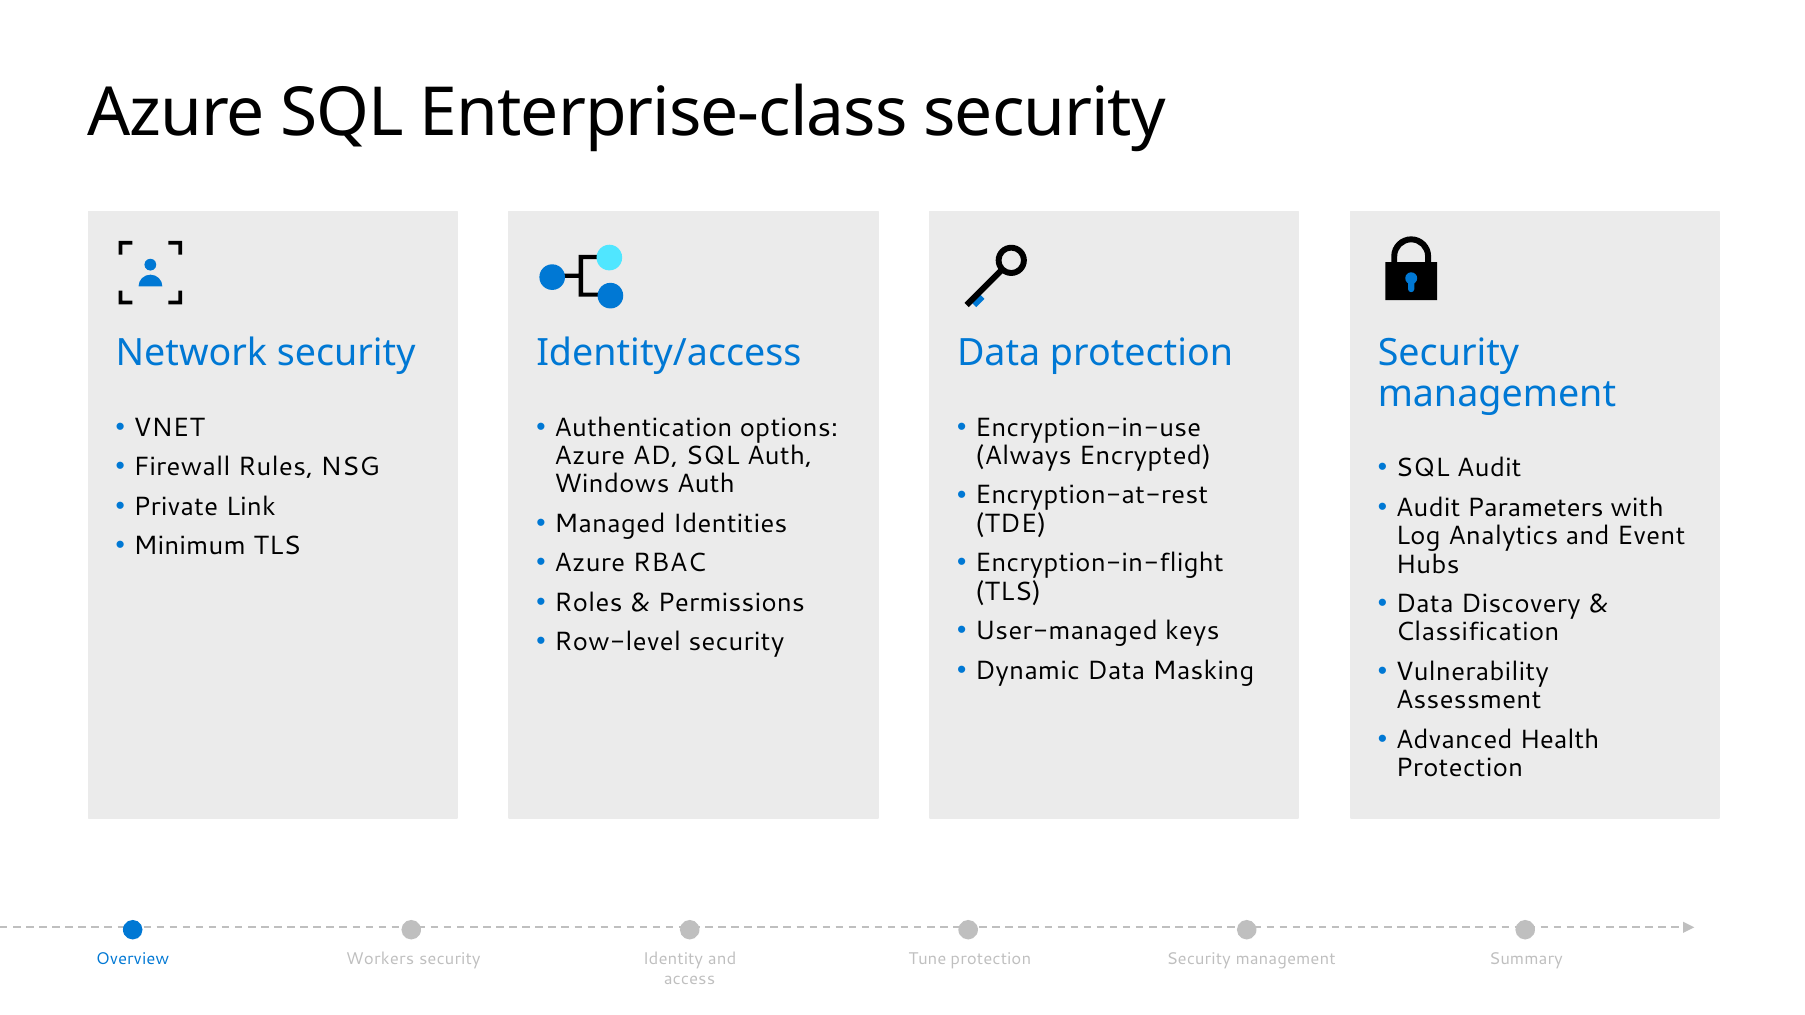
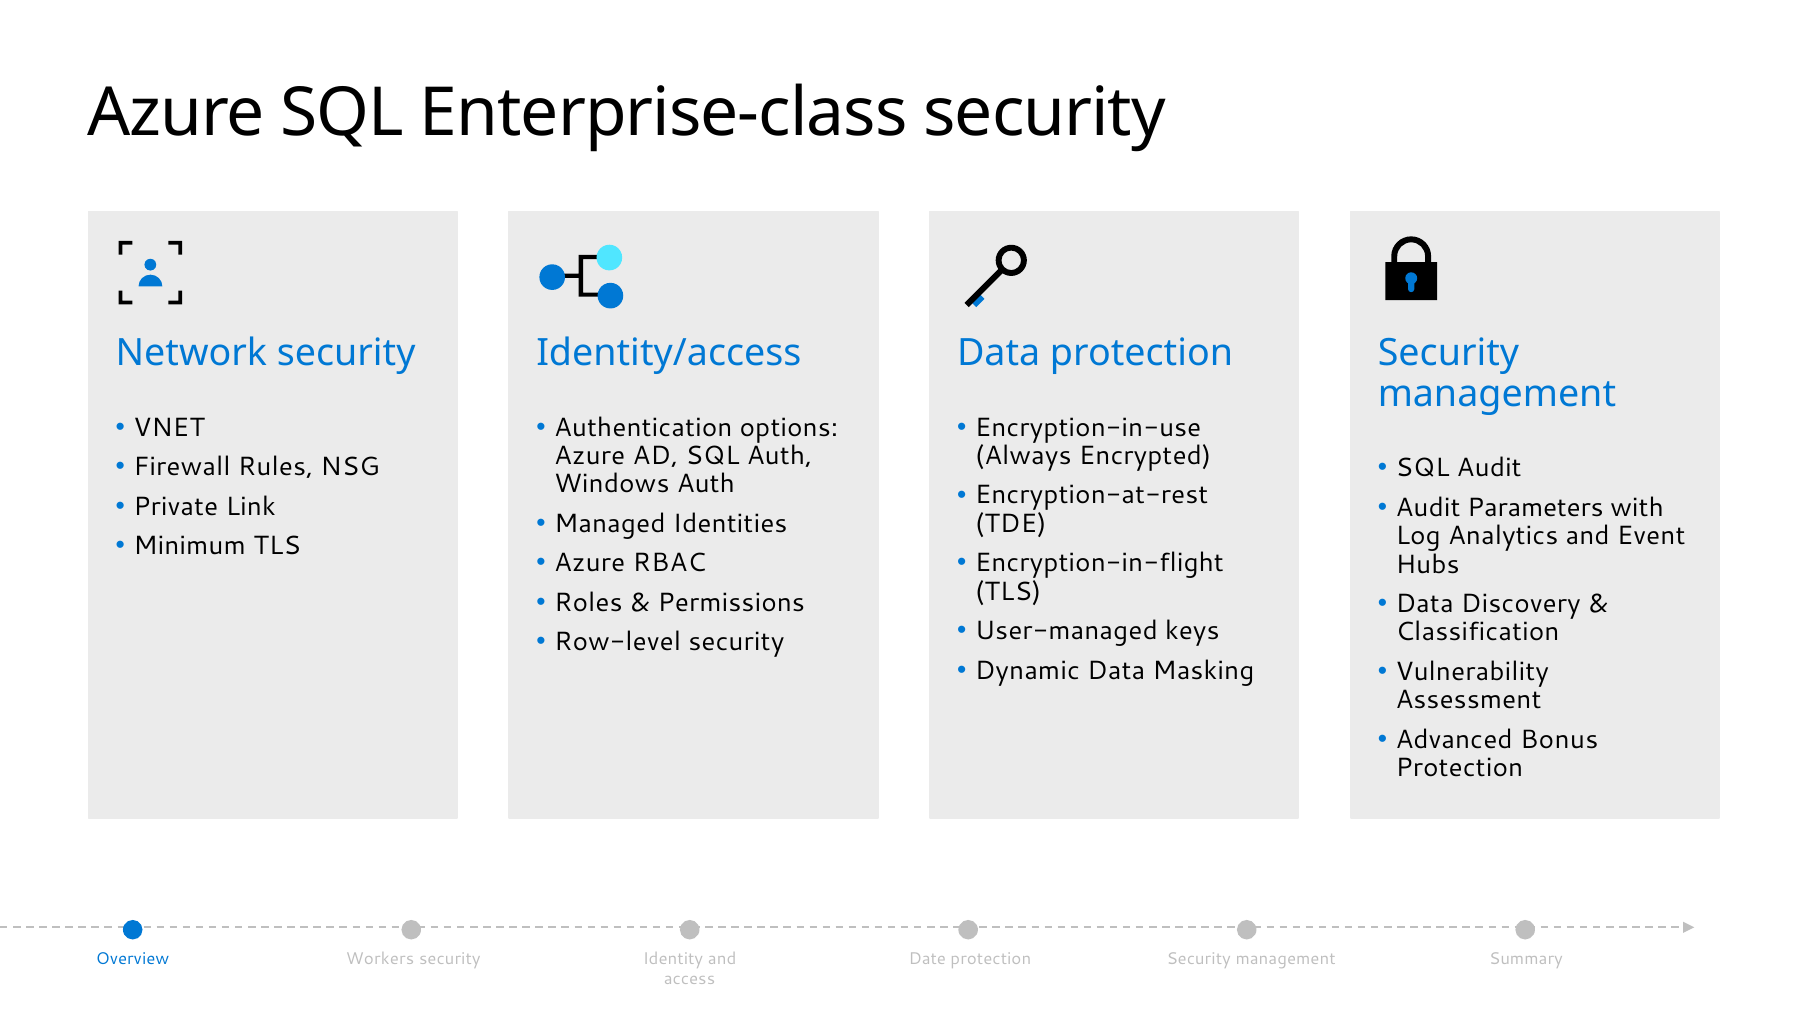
Health: Health -> Bonus
Tune: Tune -> Date
